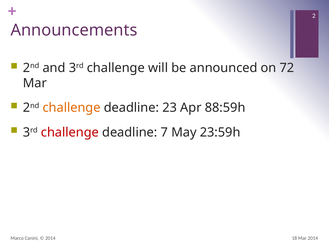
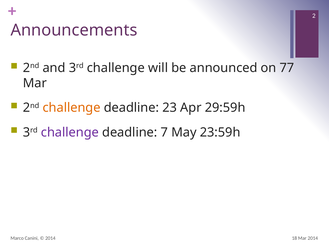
72: 72 -> 77
88:59h: 88:59h -> 29:59h
challenge at (70, 132) colour: red -> purple
